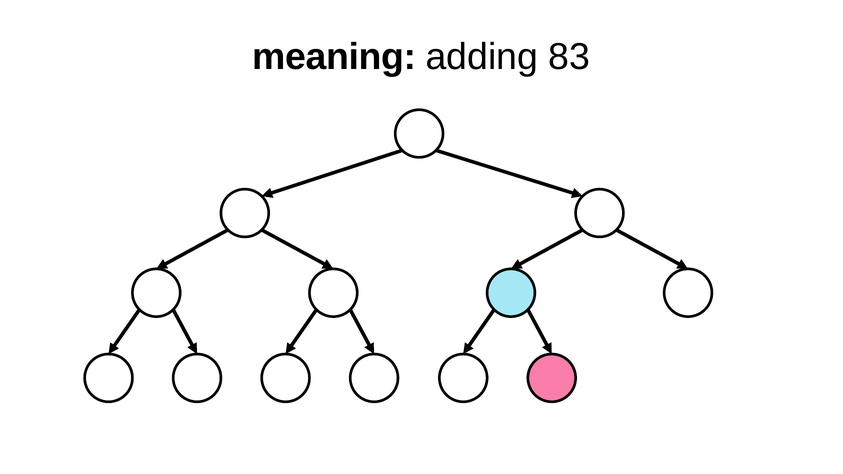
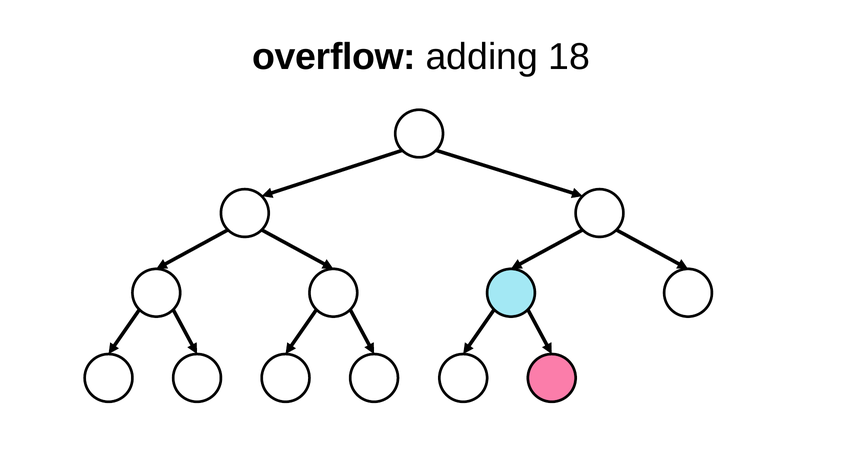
meaning: meaning -> overflow
83: 83 -> 18
